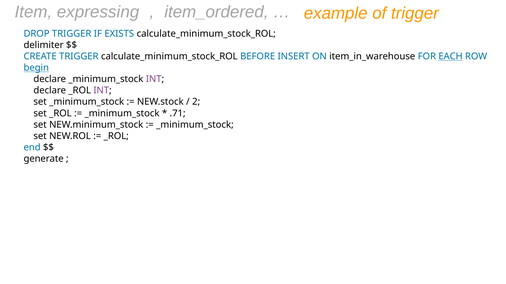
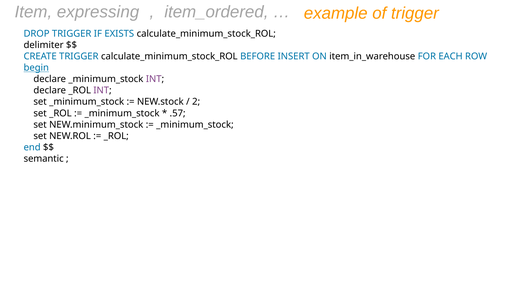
EACH underline: present -> none
.71: .71 -> .57
generate: generate -> semantic
